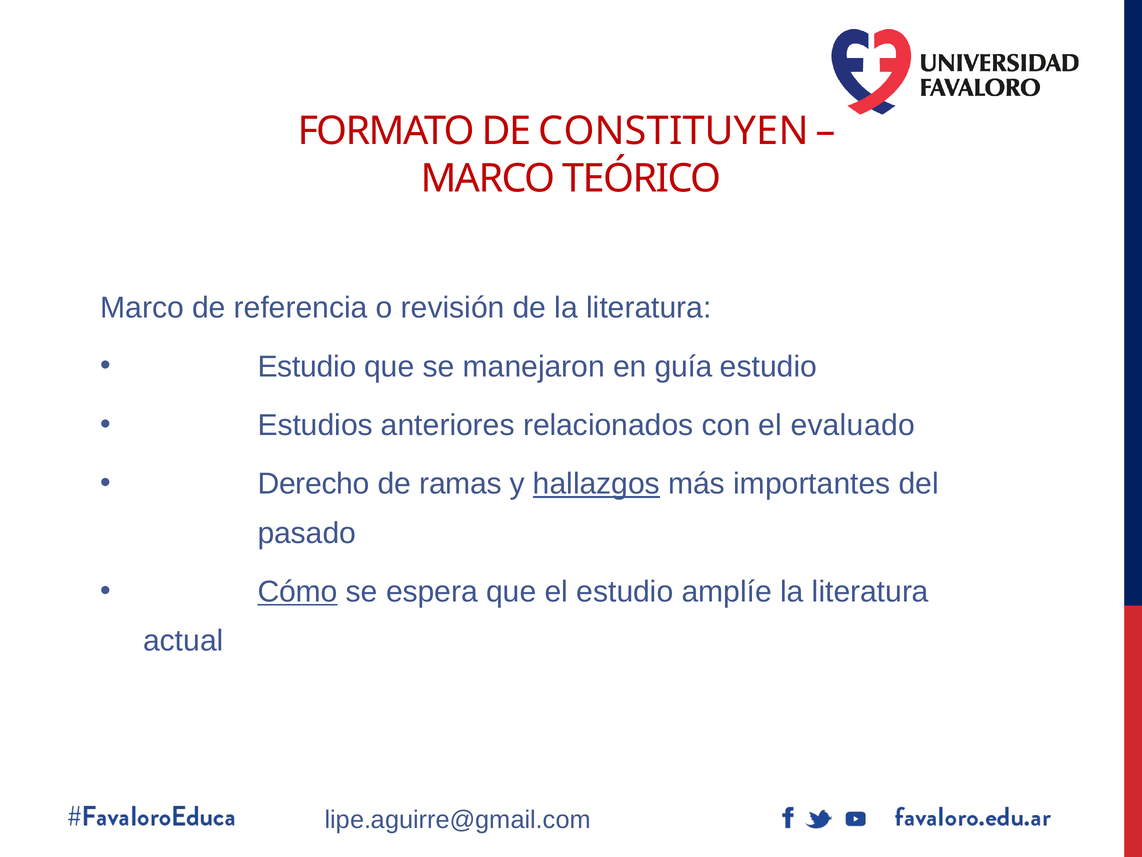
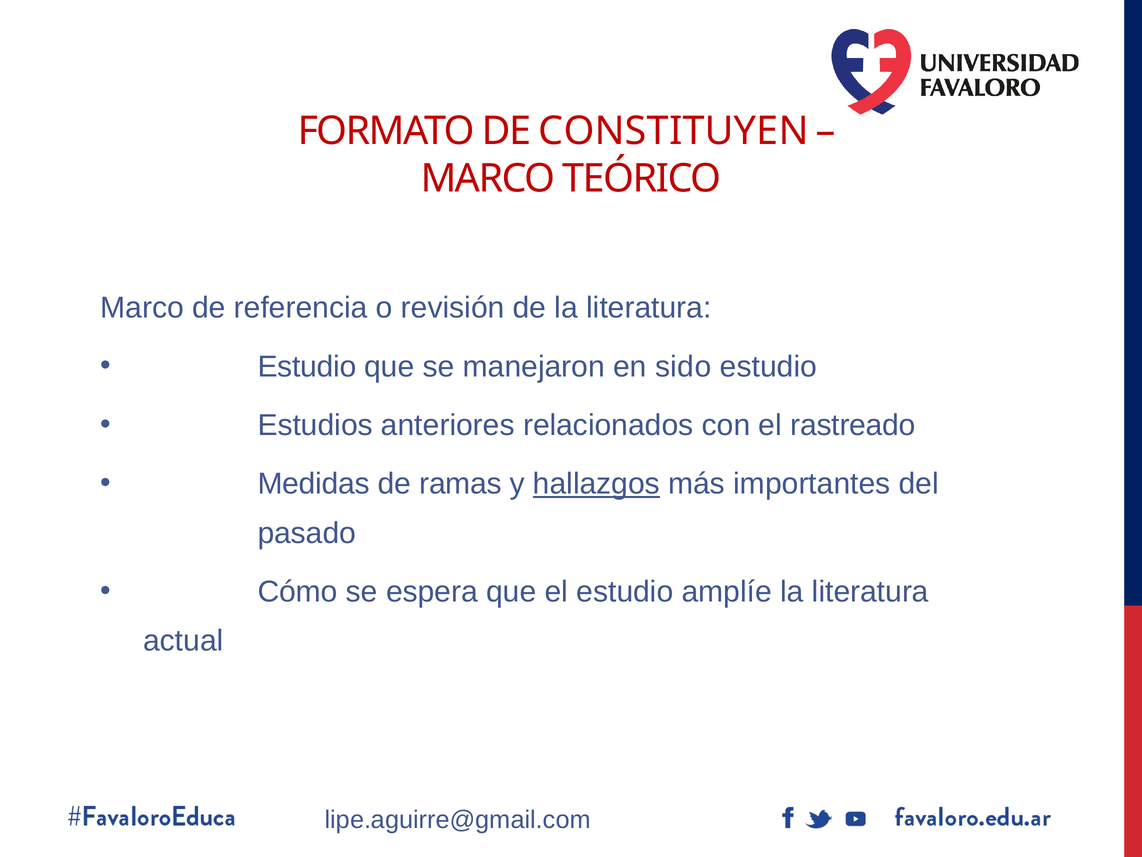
guía: guía -> sido
evaluado: evaluado -> rastreado
Derecho: Derecho -> Medidas
Cómo underline: present -> none
